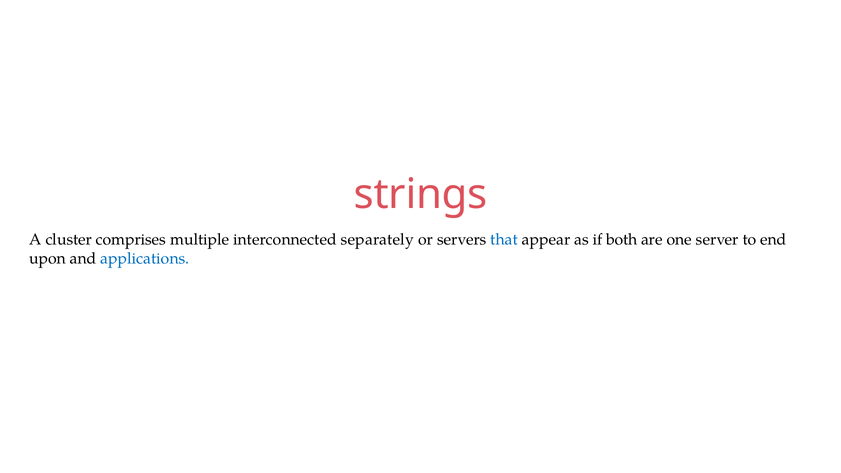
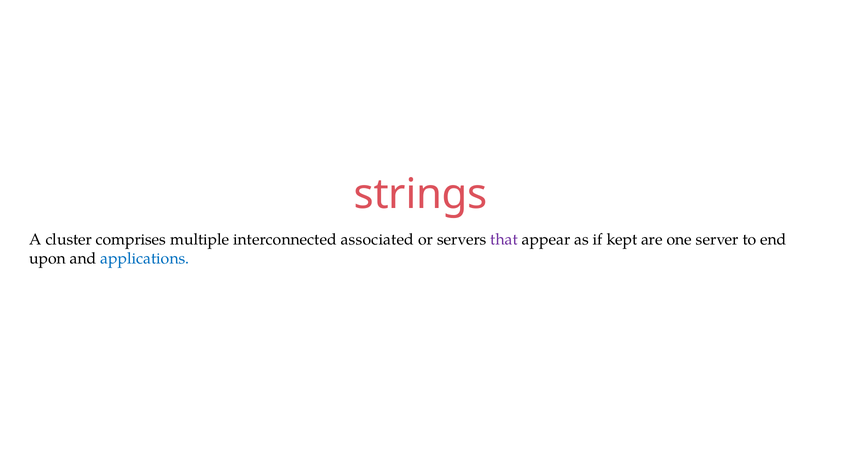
separately: separately -> associated
that colour: blue -> purple
both: both -> kept
